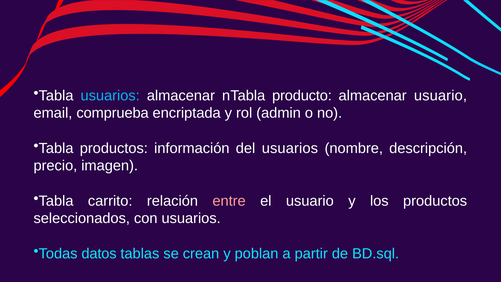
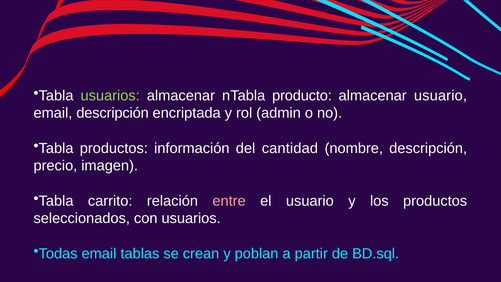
usuarios at (110, 96) colour: light blue -> light green
email comprueba: comprueba -> descripción
del usuarios: usuarios -> cantidad
Todas datos: datos -> email
